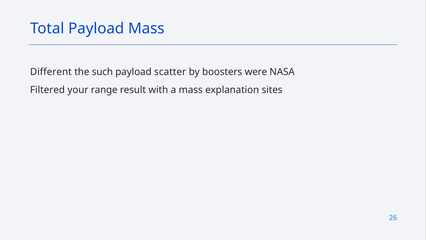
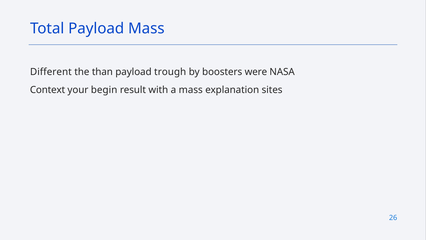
such: such -> than
scatter: scatter -> trough
Filtered: Filtered -> Context
range: range -> begin
